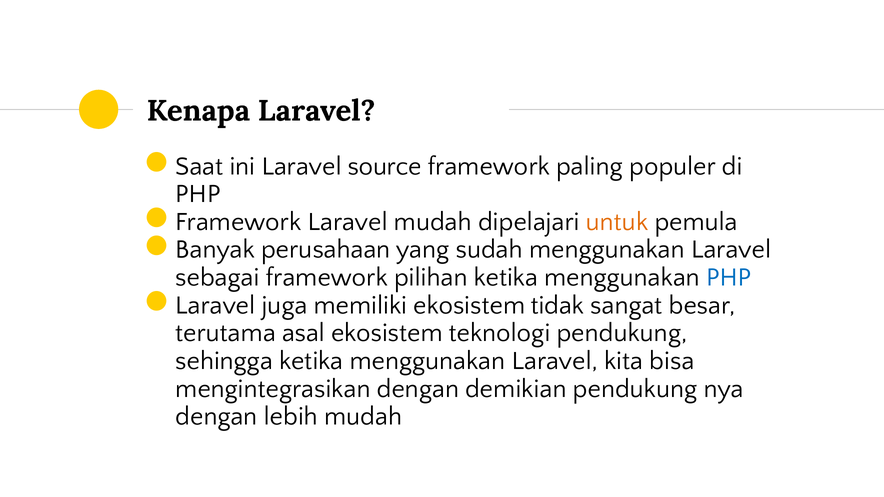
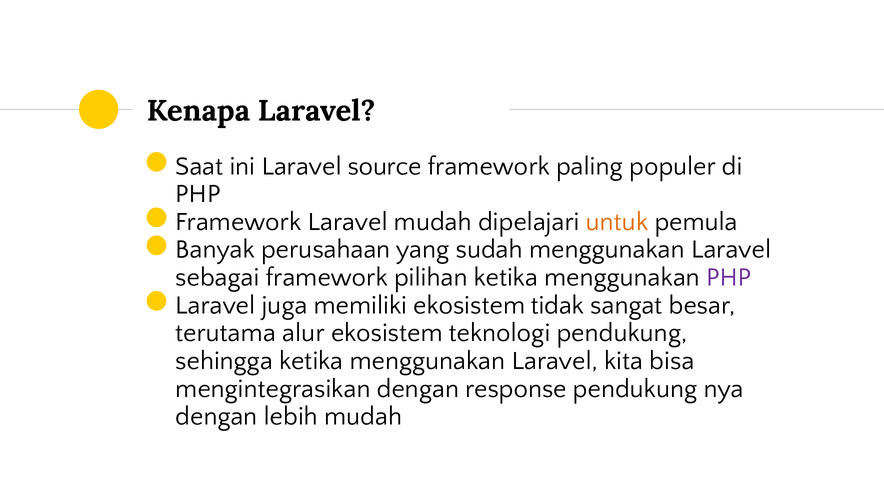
PHP at (729, 277) colour: blue -> purple
asal: asal -> alur
demikian: demikian -> response
